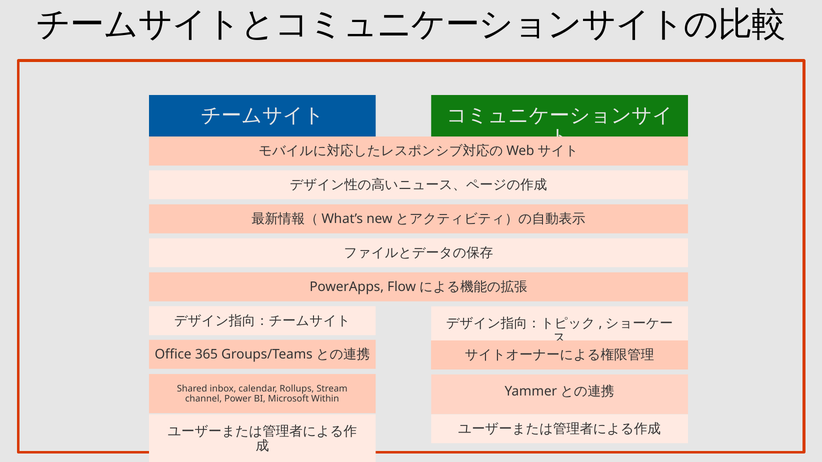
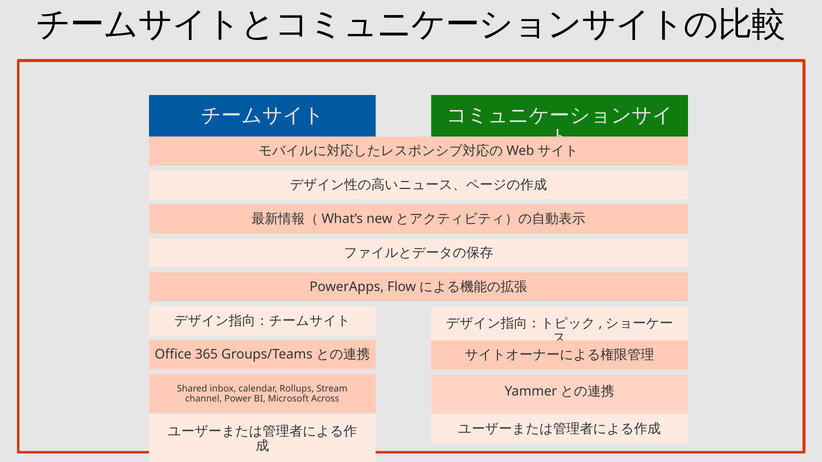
Within: Within -> Across
